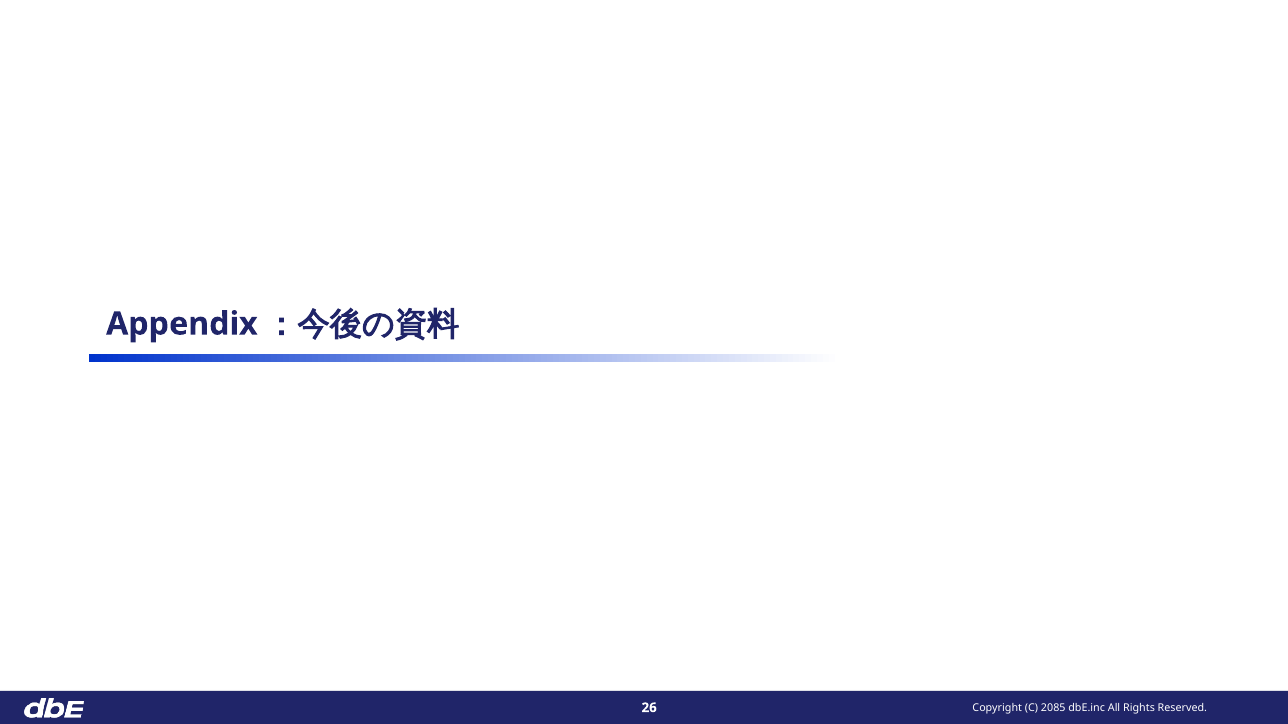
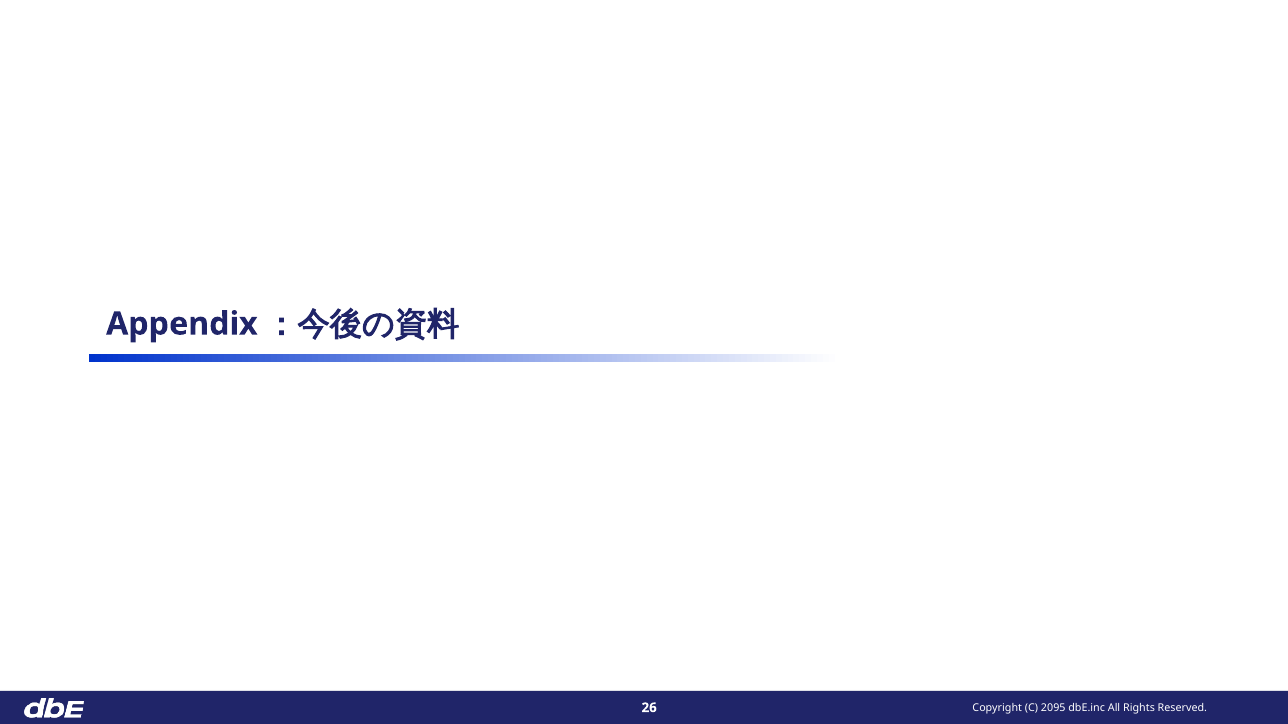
2085: 2085 -> 2095
